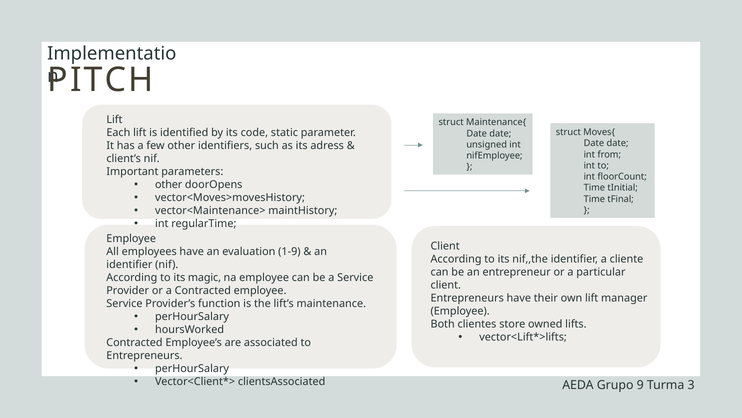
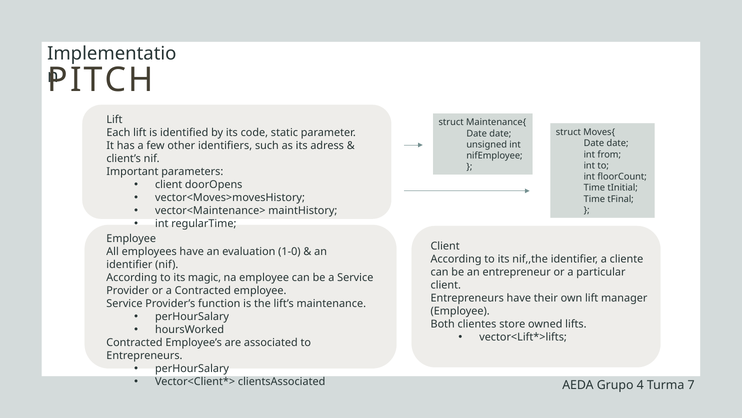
other at (169, 184): other -> client
1-9: 1-9 -> 1-0
9: 9 -> 4
3: 3 -> 7
